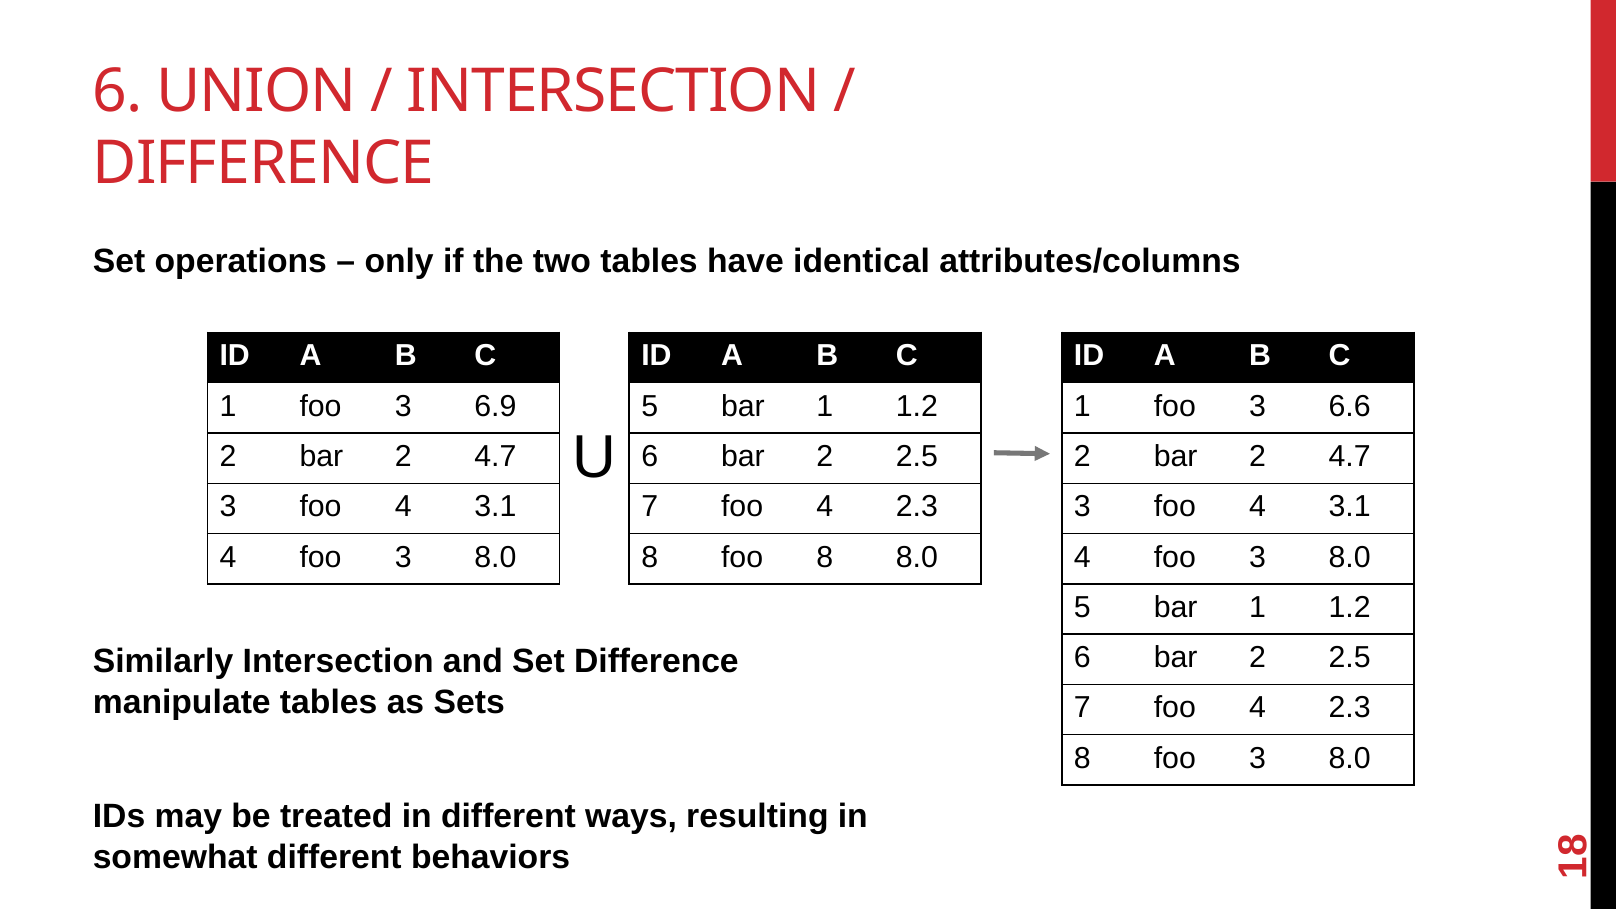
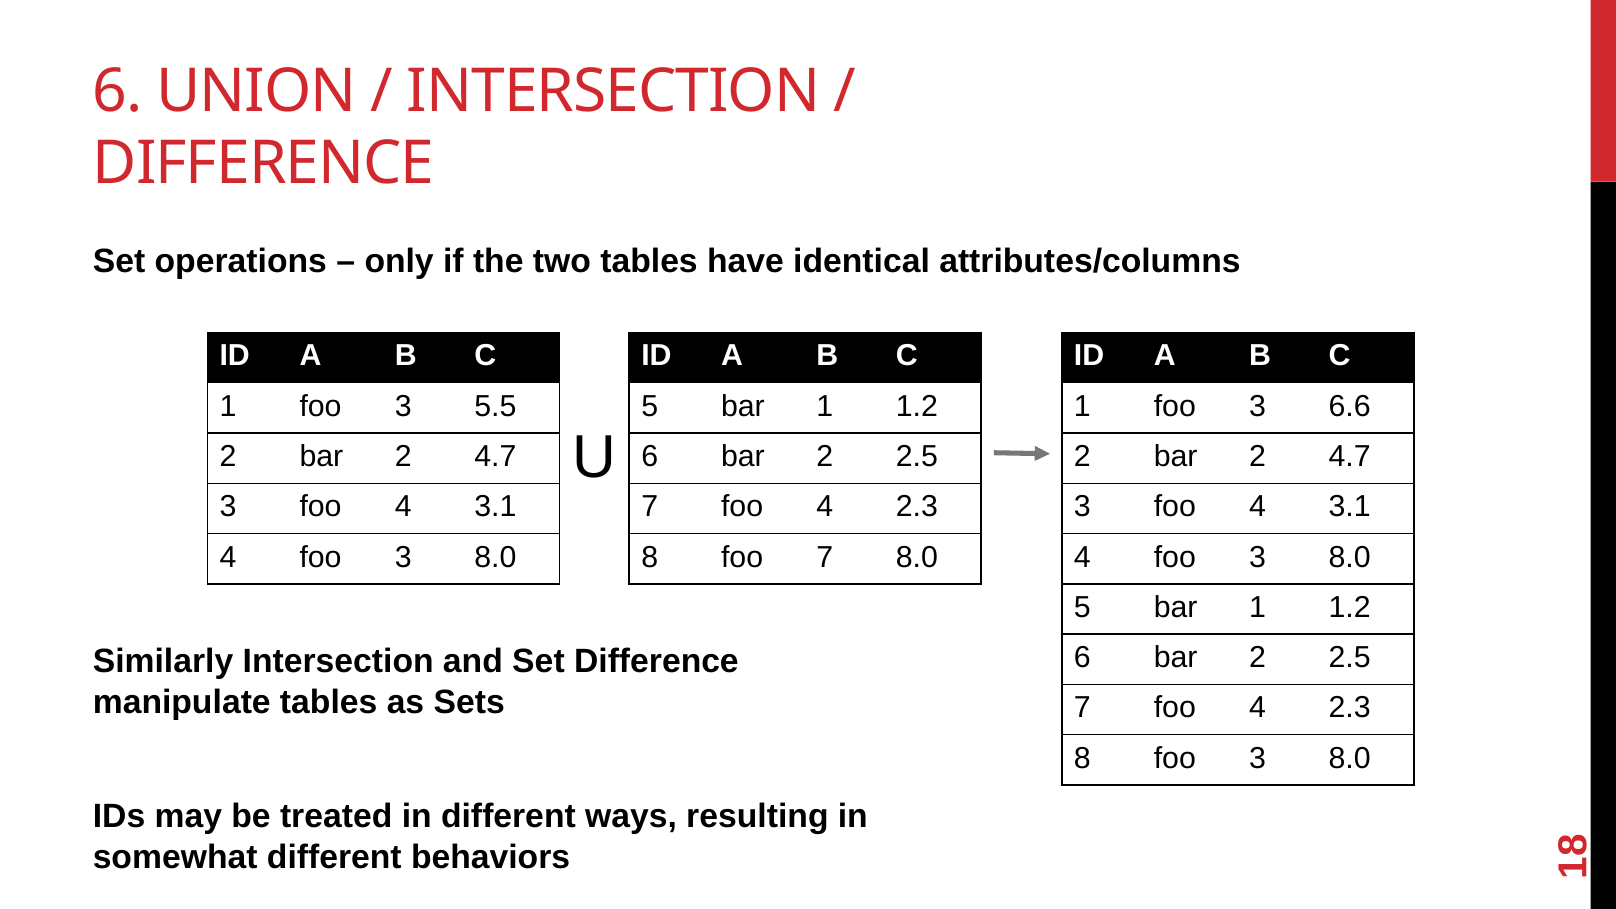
6.9: 6.9 -> 5.5
foo 8: 8 -> 7
